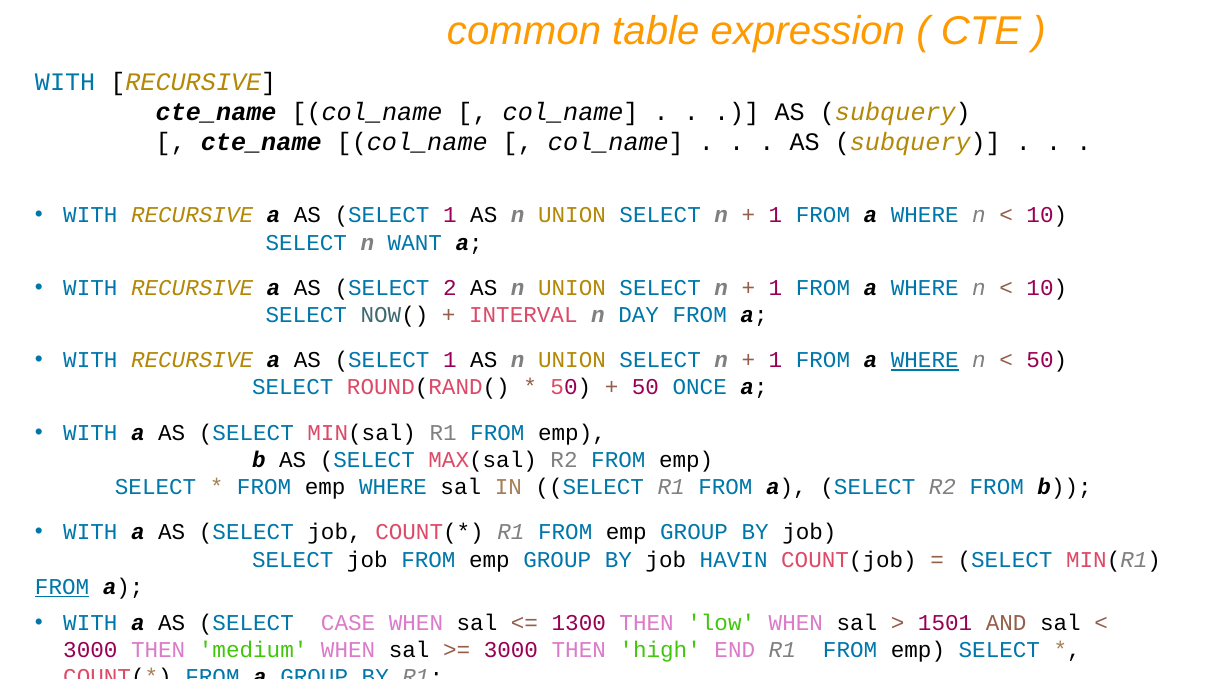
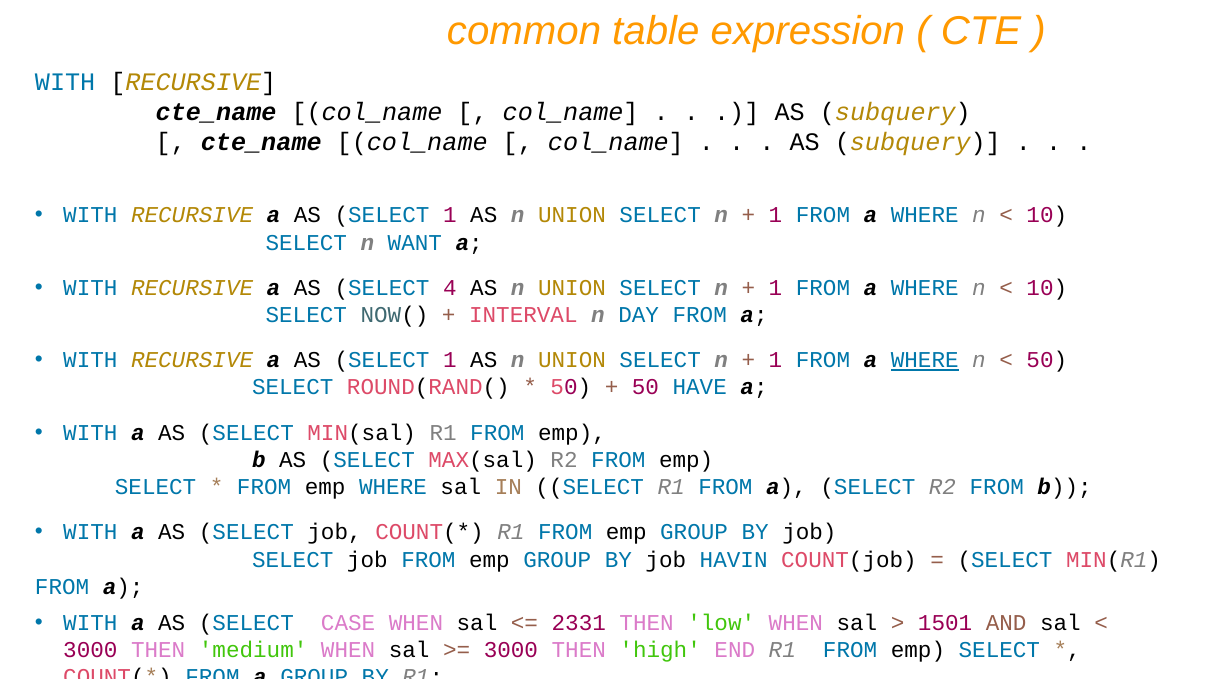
2: 2 -> 4
ONCE: ONCE -> HAVE
FROM at (62, 586) underline: present -> none
1300: 1300 -> 2331
